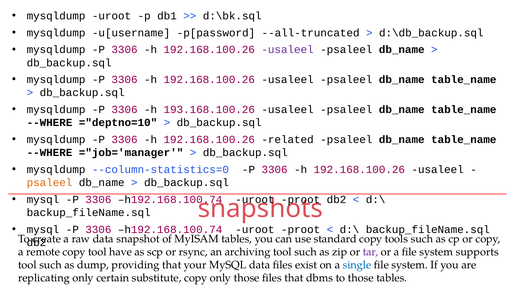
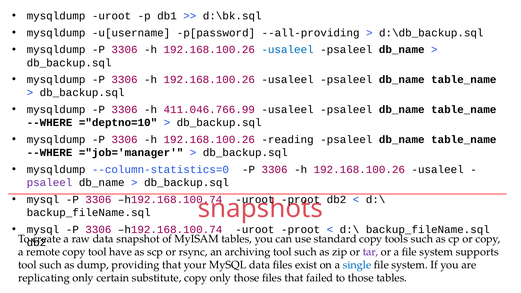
--all-truncated: --all-truncated -> --all-providing
usaleel at (288, 50) colour: purple -> blue
193.168.100.26: 193.168.100.26 -> 411.046.766.99
related: related -> reading
psaleel at (50, 183) colour: orange -> purple
dbms: dbms -> failed
